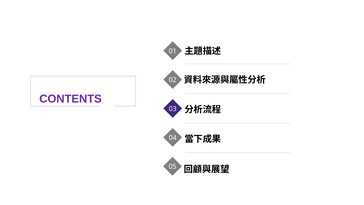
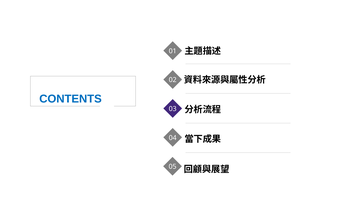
CONTENTS colour: purple -> blue
